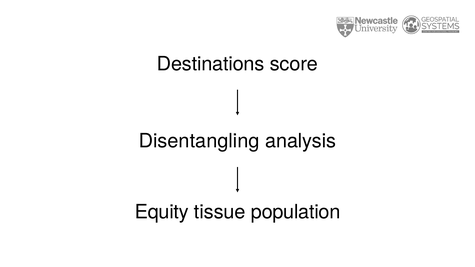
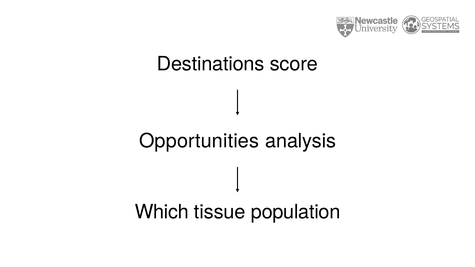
Disentangling: Disentangling -> Opportunities
Equity: Equity -> Which
